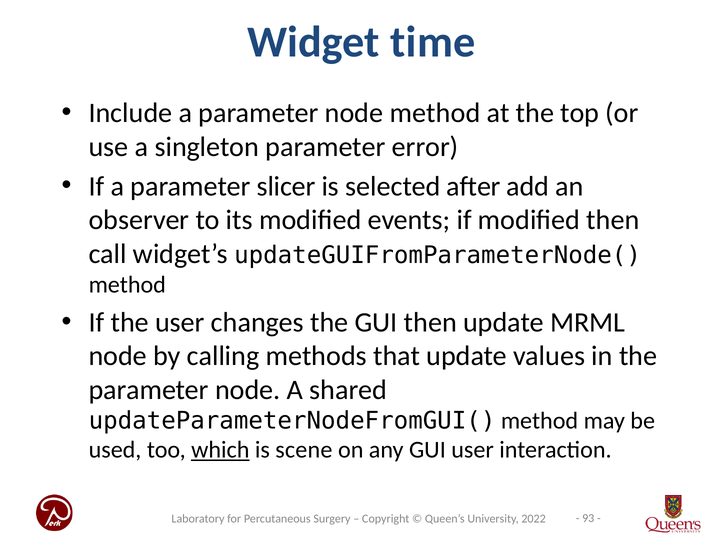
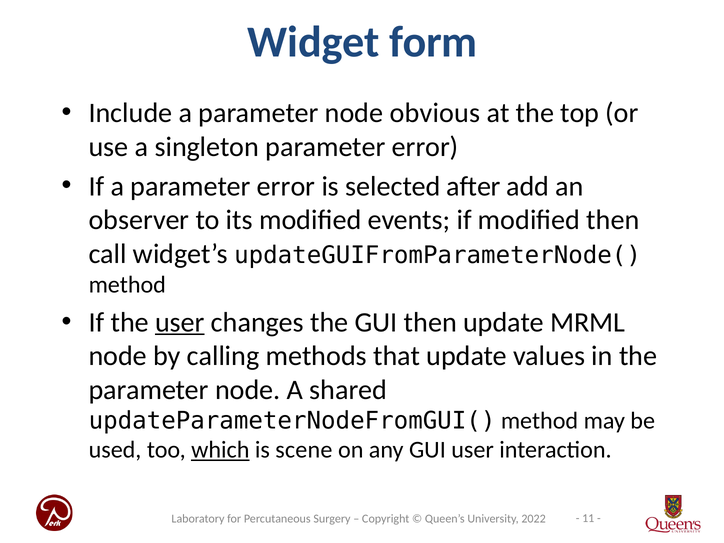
time: time -> form
node method: method -> obvious
a parameter slicer: slicer -> error
user at (180, 322) underline: none -> present
93: 93 -> 11
